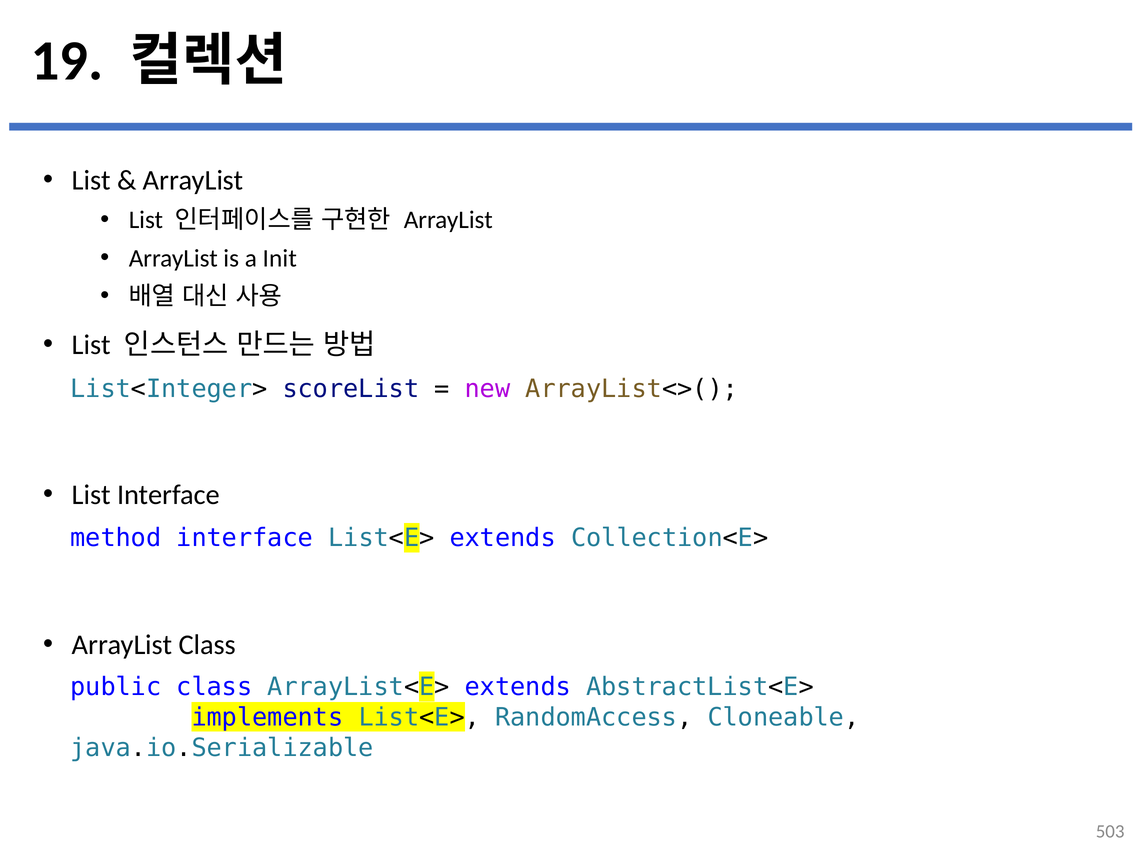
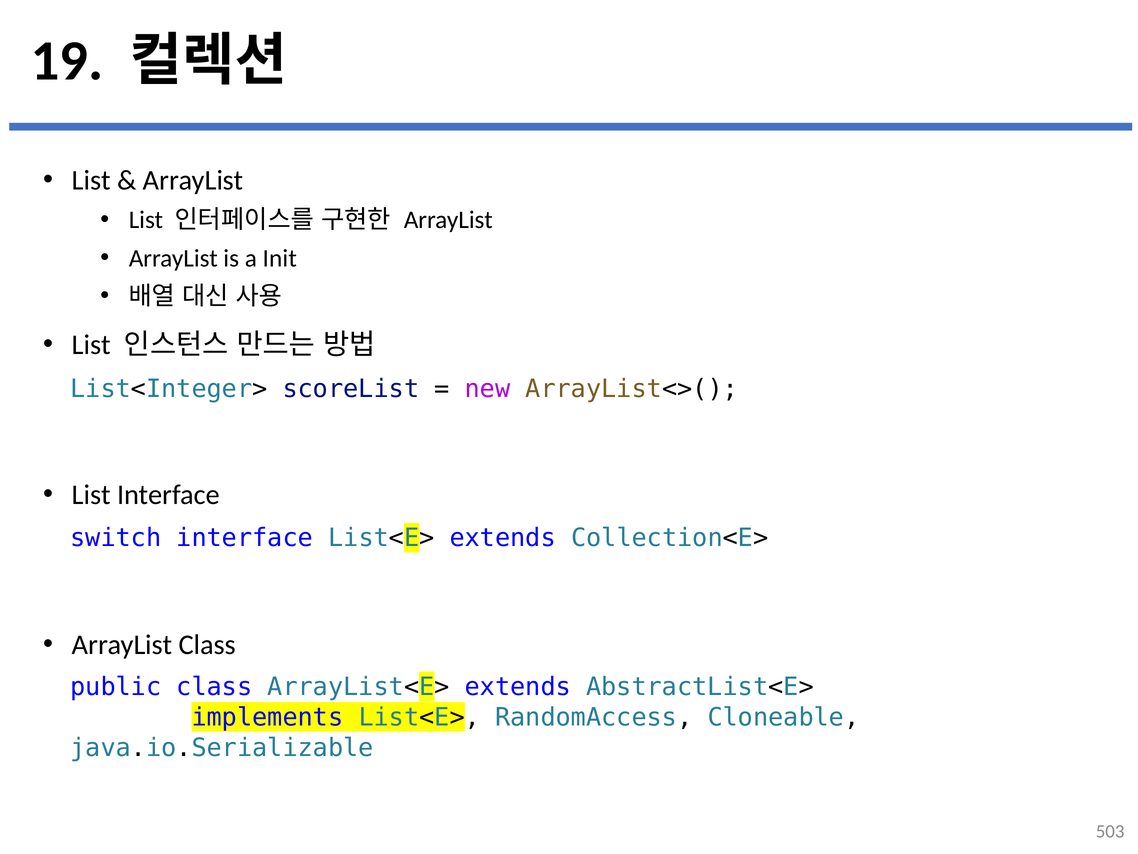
method: method -> switch
